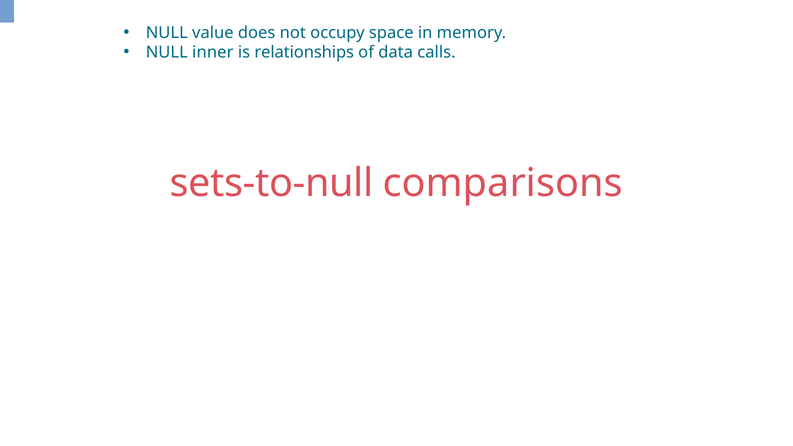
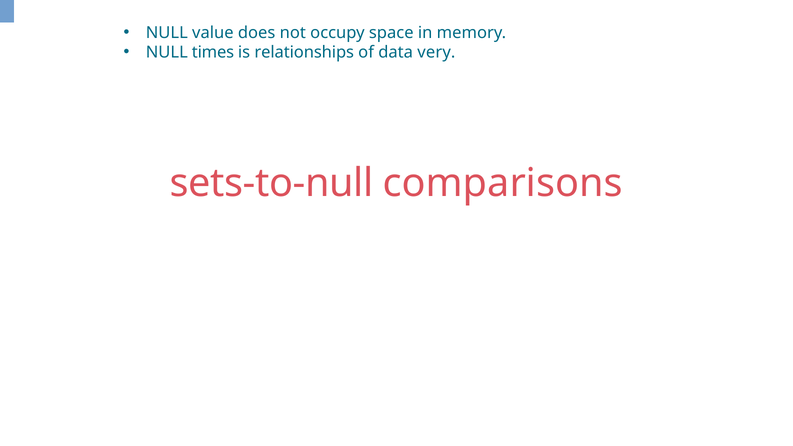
inner: inner -> times
calls: calls -> very
